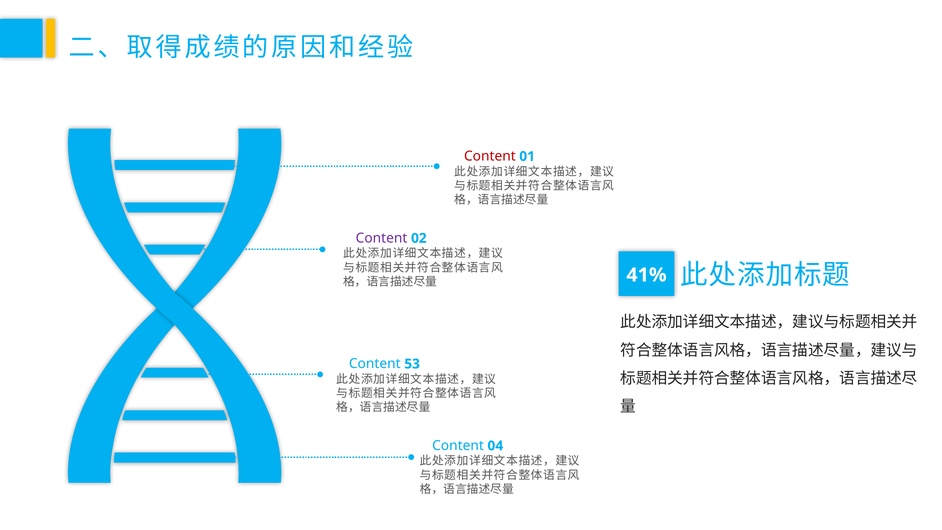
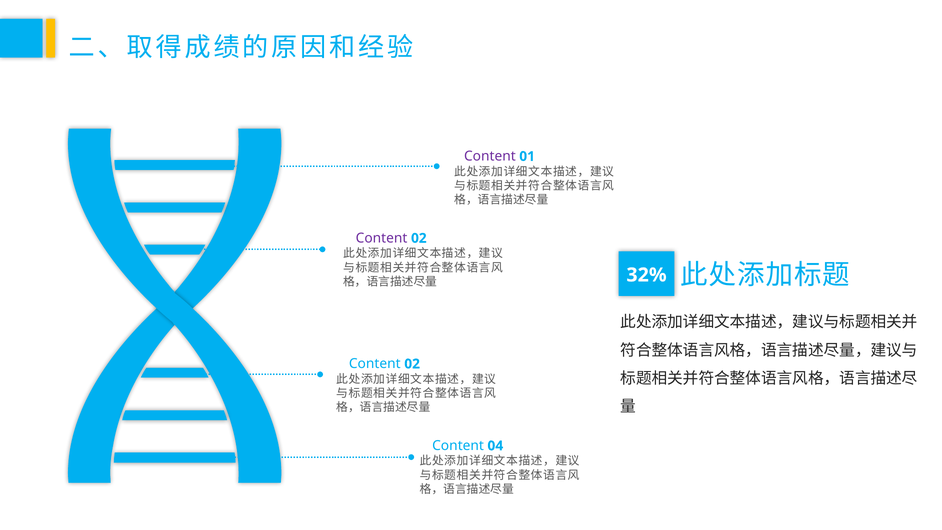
Content at (490, 156) colour: red -> purple
41%: 41% -> 32%
53 at (412, 364): 53 -> 02
